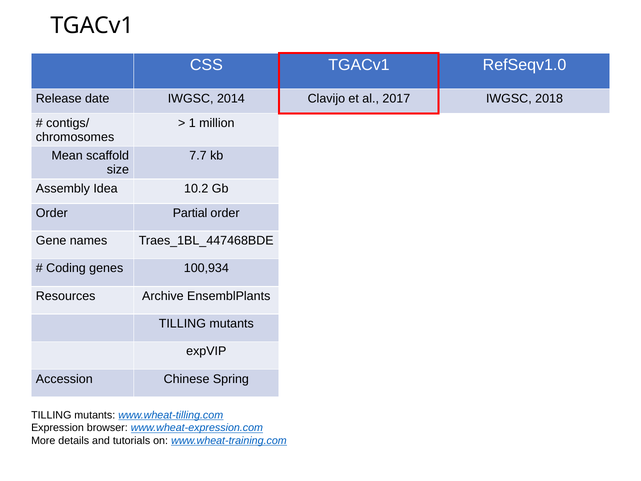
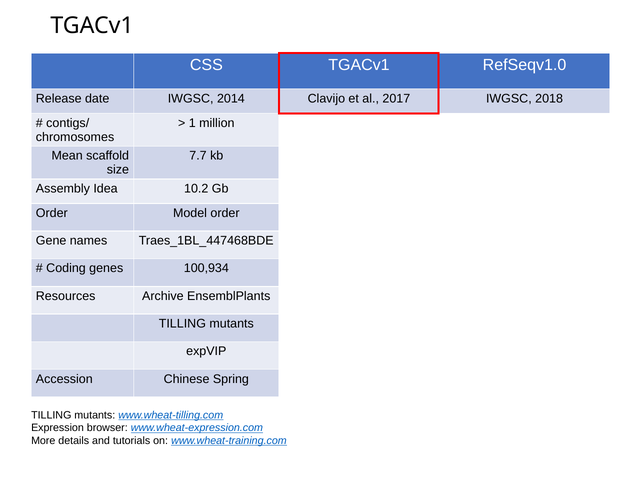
Partial: Partial -> Model
